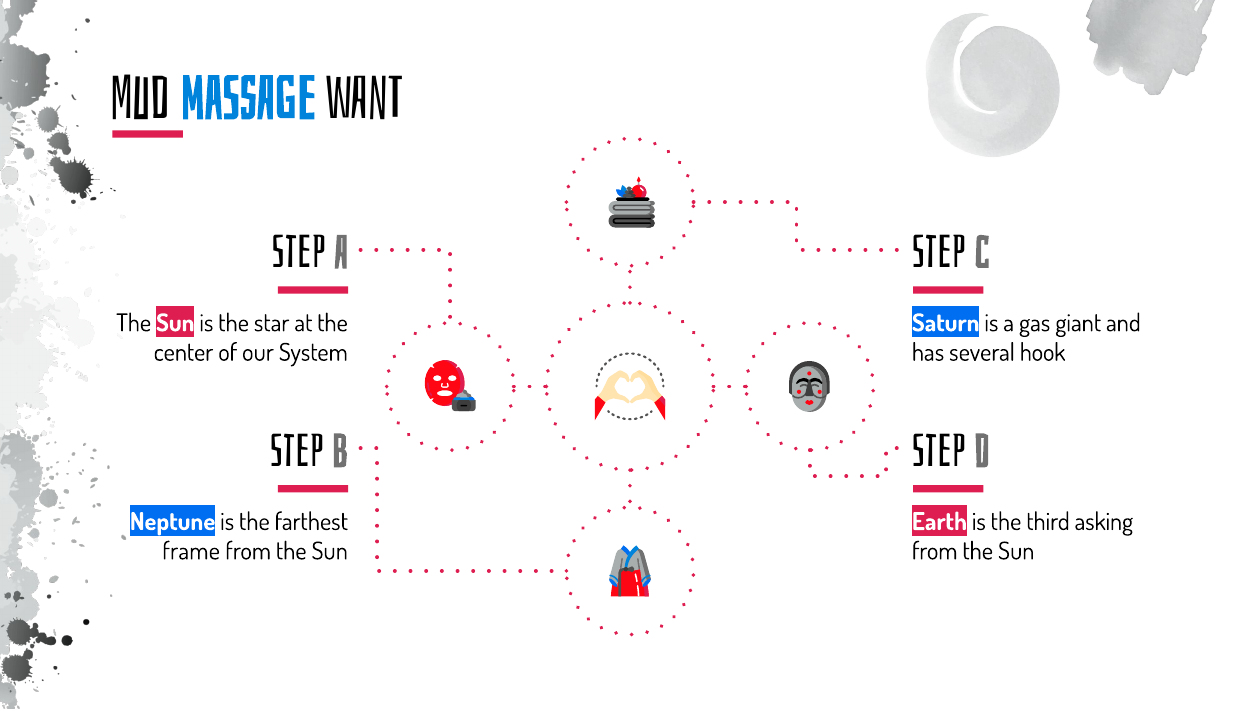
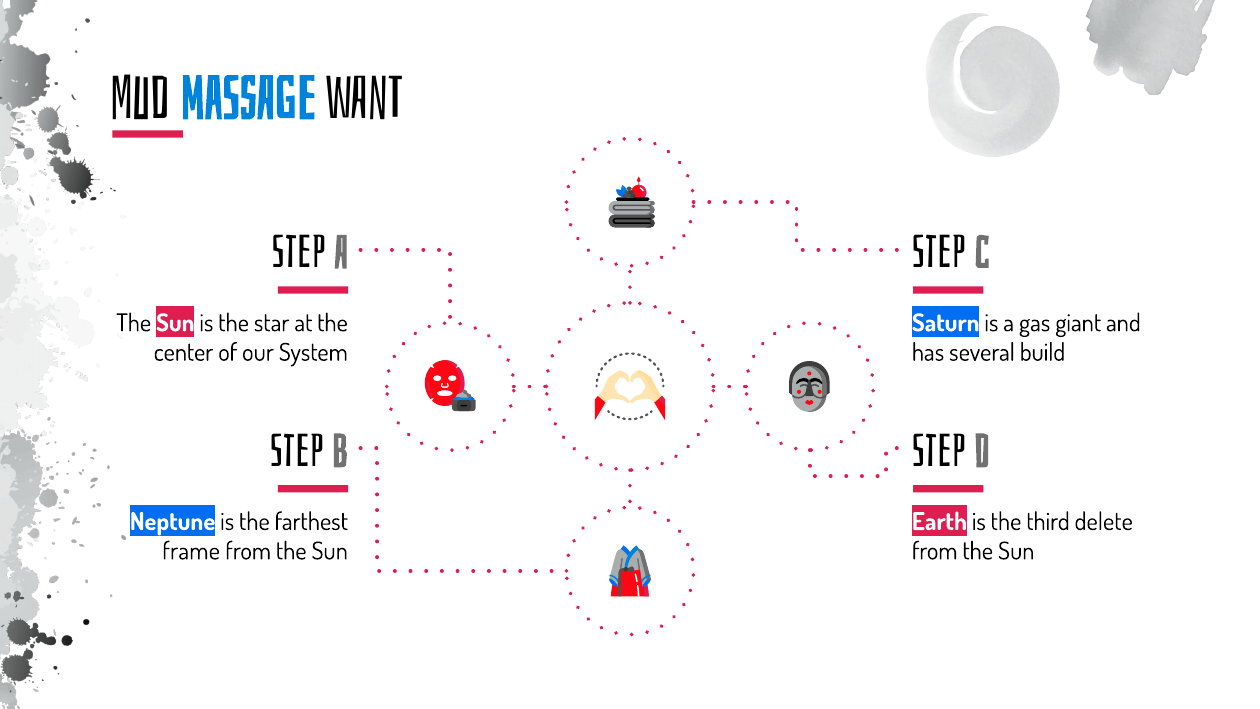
hook: hook -> build
asking: asking -> delete
